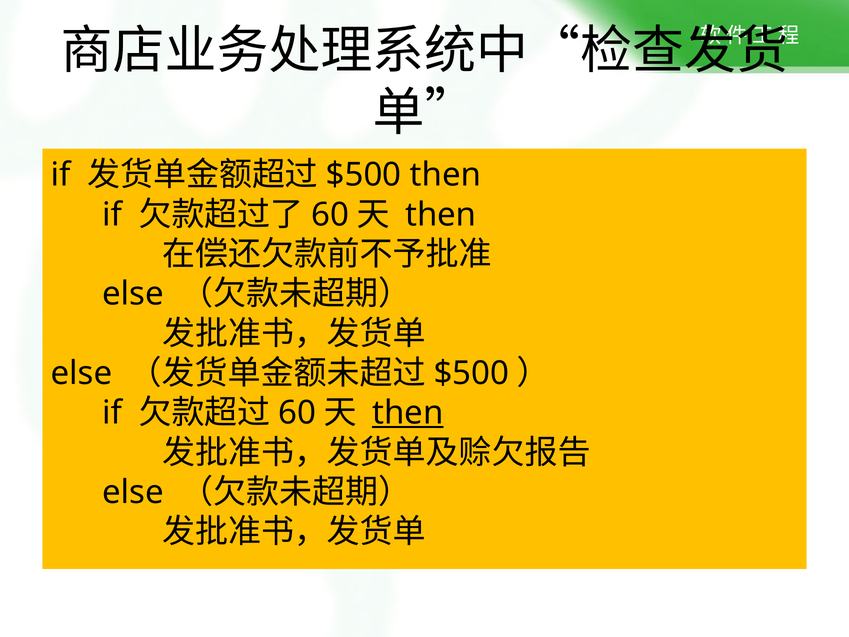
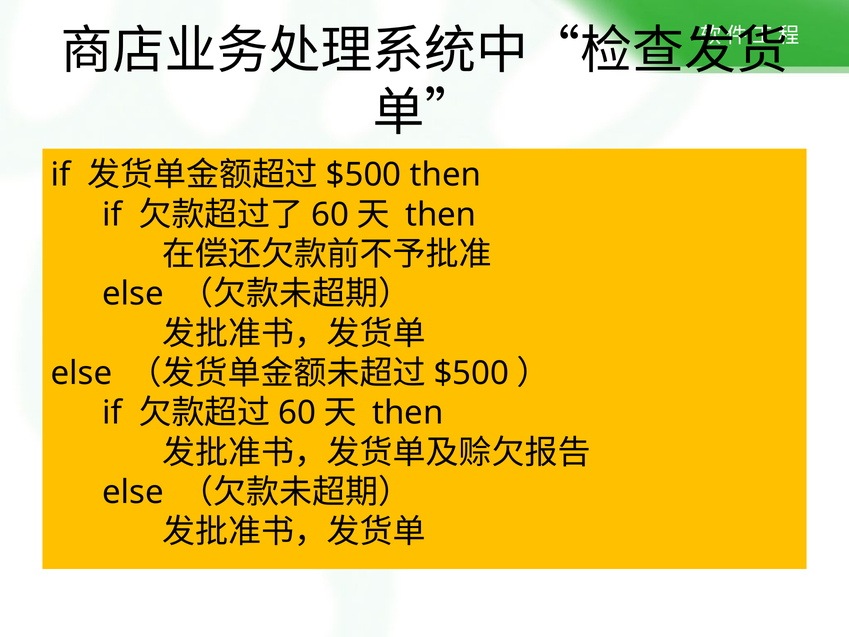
then at (408, 413) underline: present -> none
